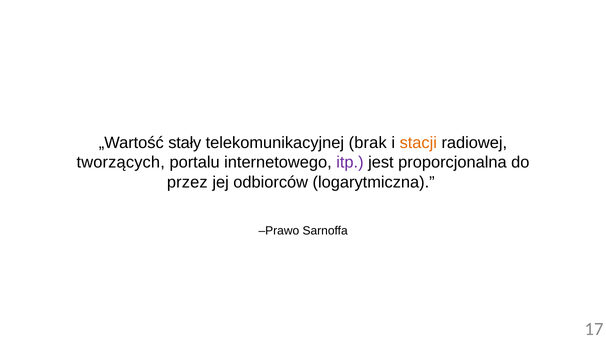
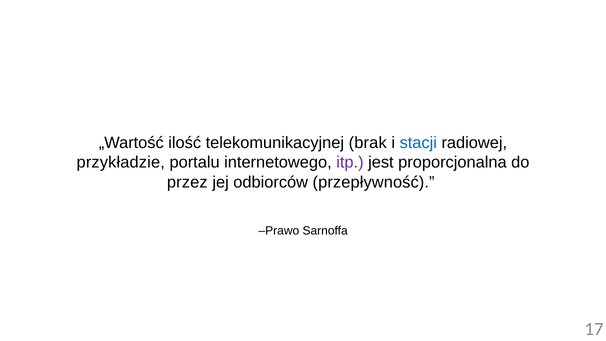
stały: stały -> ilość
stacji colour: orange -> blue
tworzących: tworzących -> przykładzie
logarytmiczna: logarytmiczna -> przepływność
